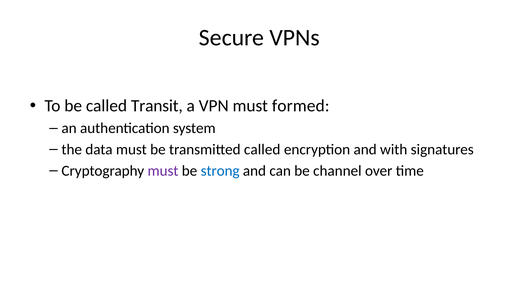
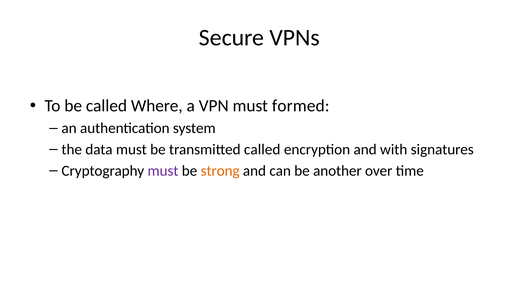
Transit: Transit -> Where
strong colour: blue -> orange
channel: channel -> another
